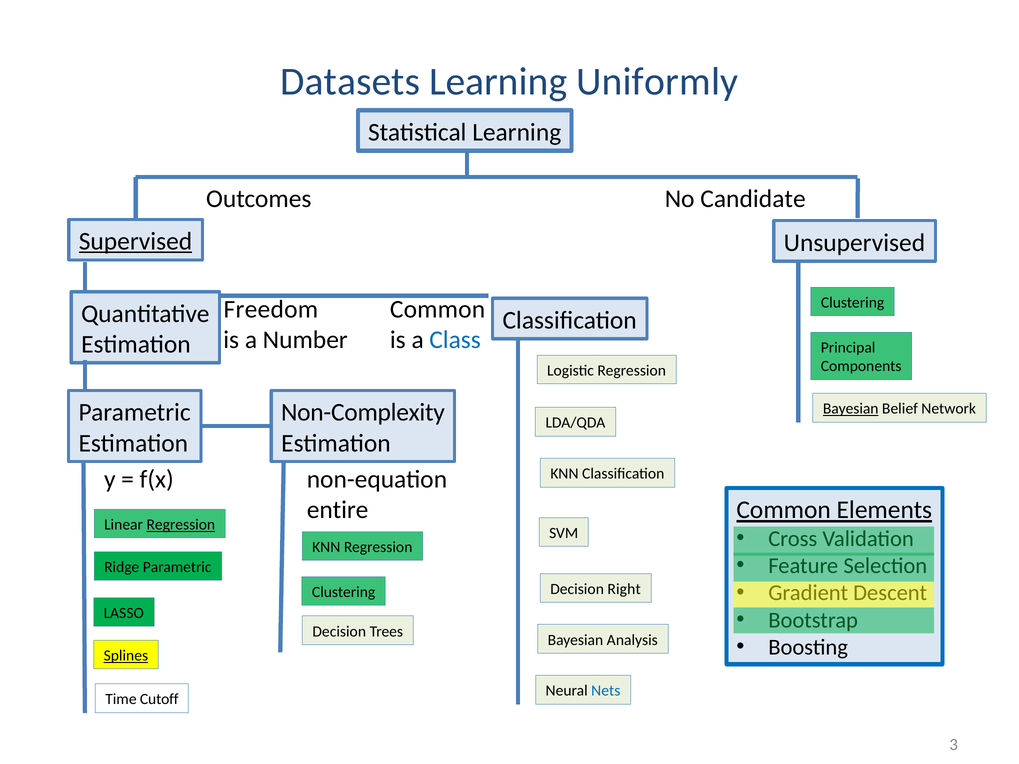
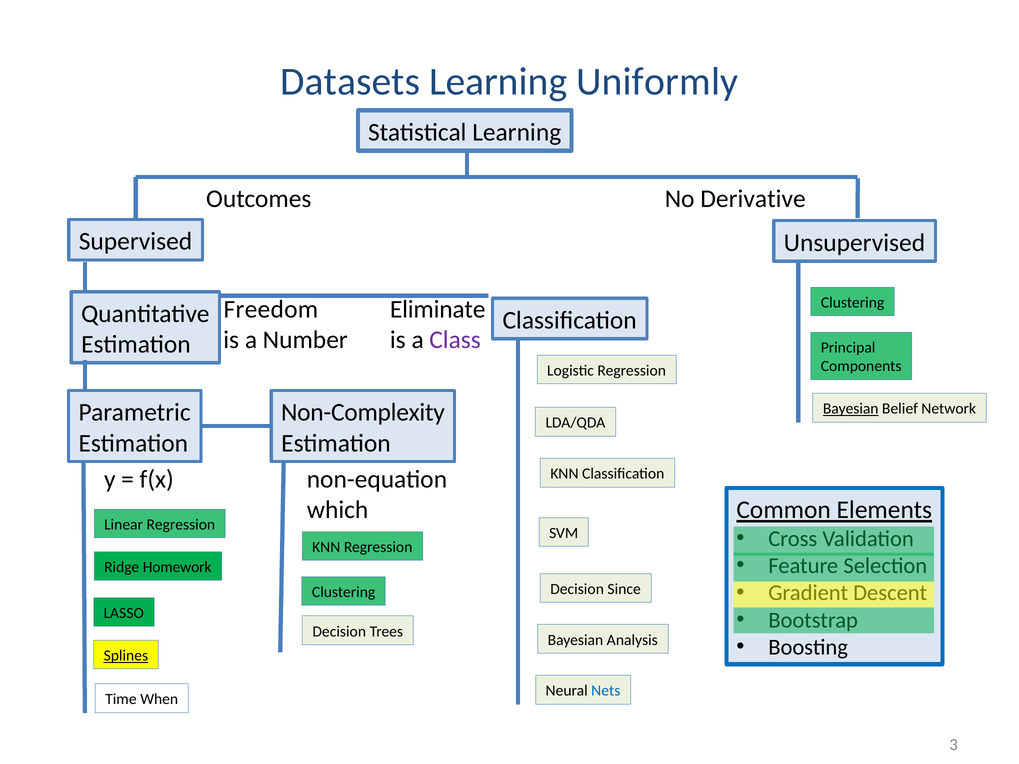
Candidate: Candidate -> Derivative
Supervised underline: present -> none
Common at (438, 309): Common -> Eliminate
Class colour: blue -> purple
entire: entire -> which
Regression at (181, 525) underline: present -> none
Ridge Parametric: Parametric -> Homework
Right: Right -> Since
Cutoff: Cutoff -> When
